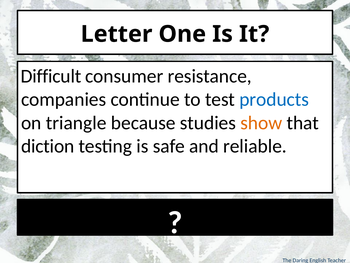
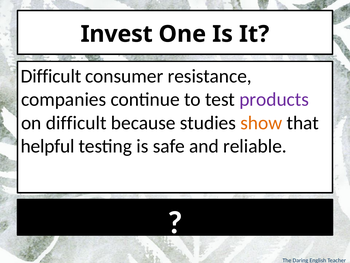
Letter: Letter -> Invest
products colour: blue -> purple
on triangle: triangle -> difficult
diction: diction -> helpful
